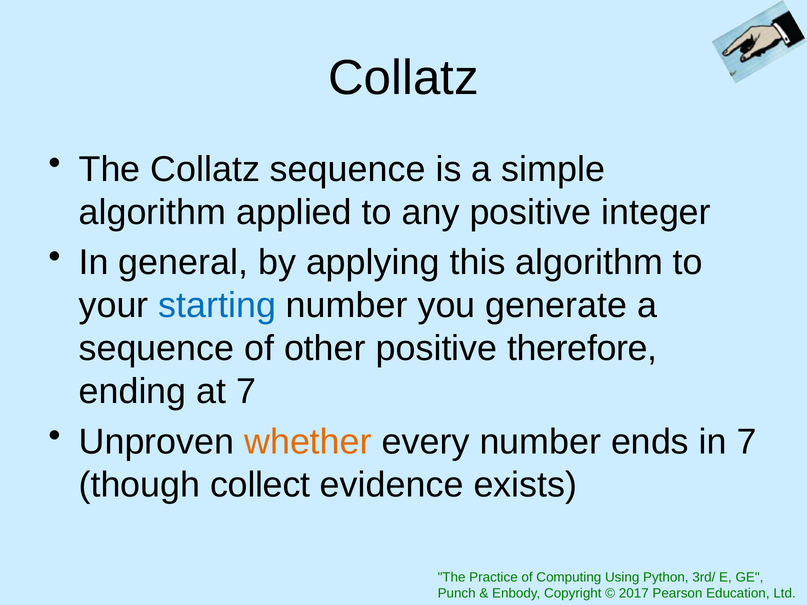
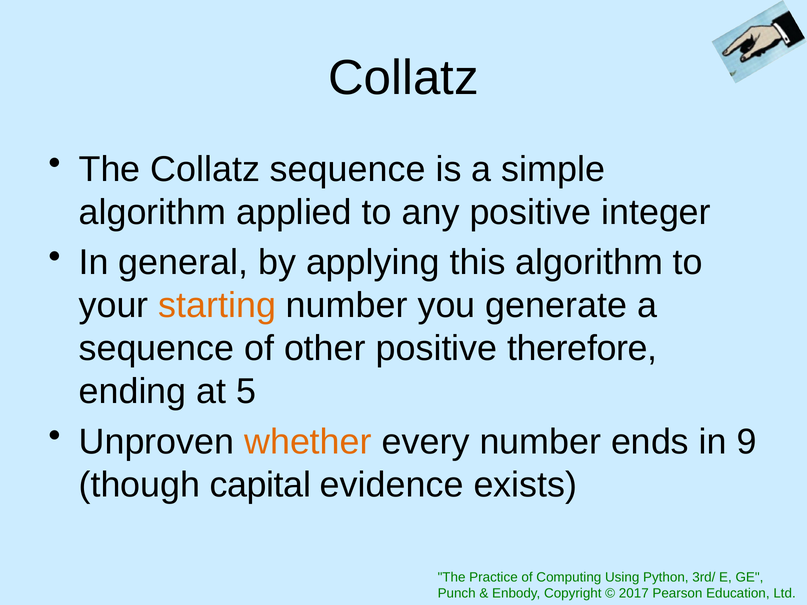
starting colour: blue -> orange
at 7: 7 -> 5
in 7: 7 -> 9
collect: collect -> capital
